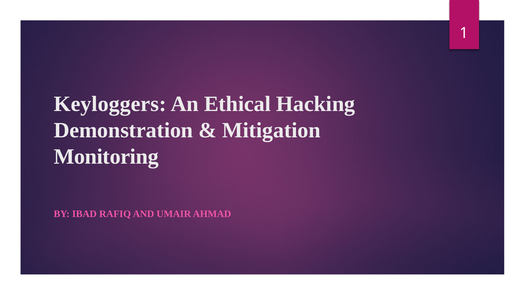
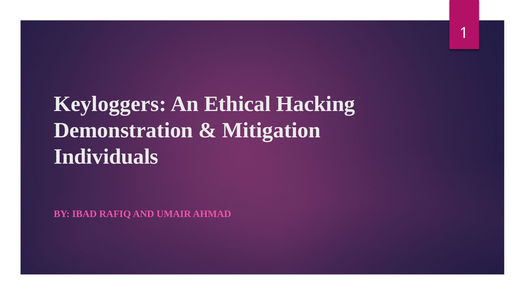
Monitoring: Monitoring -> Individuals
